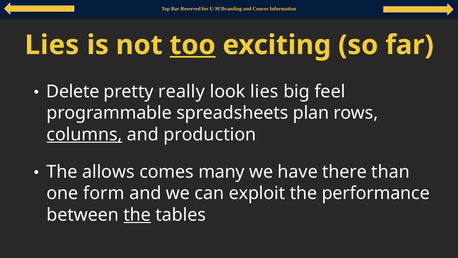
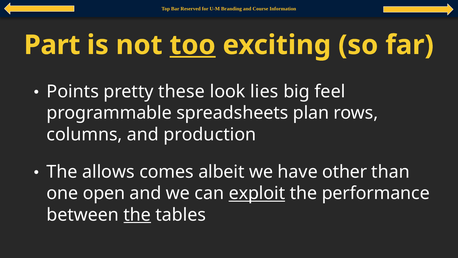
Lies at (52, 45): Lies -> Part
Delete: Delete -> Points
really: really -> these
columns underline: present -> none
many: many -> albeit
there: there -> other
form: form -> open
exploit underline: none -> present
